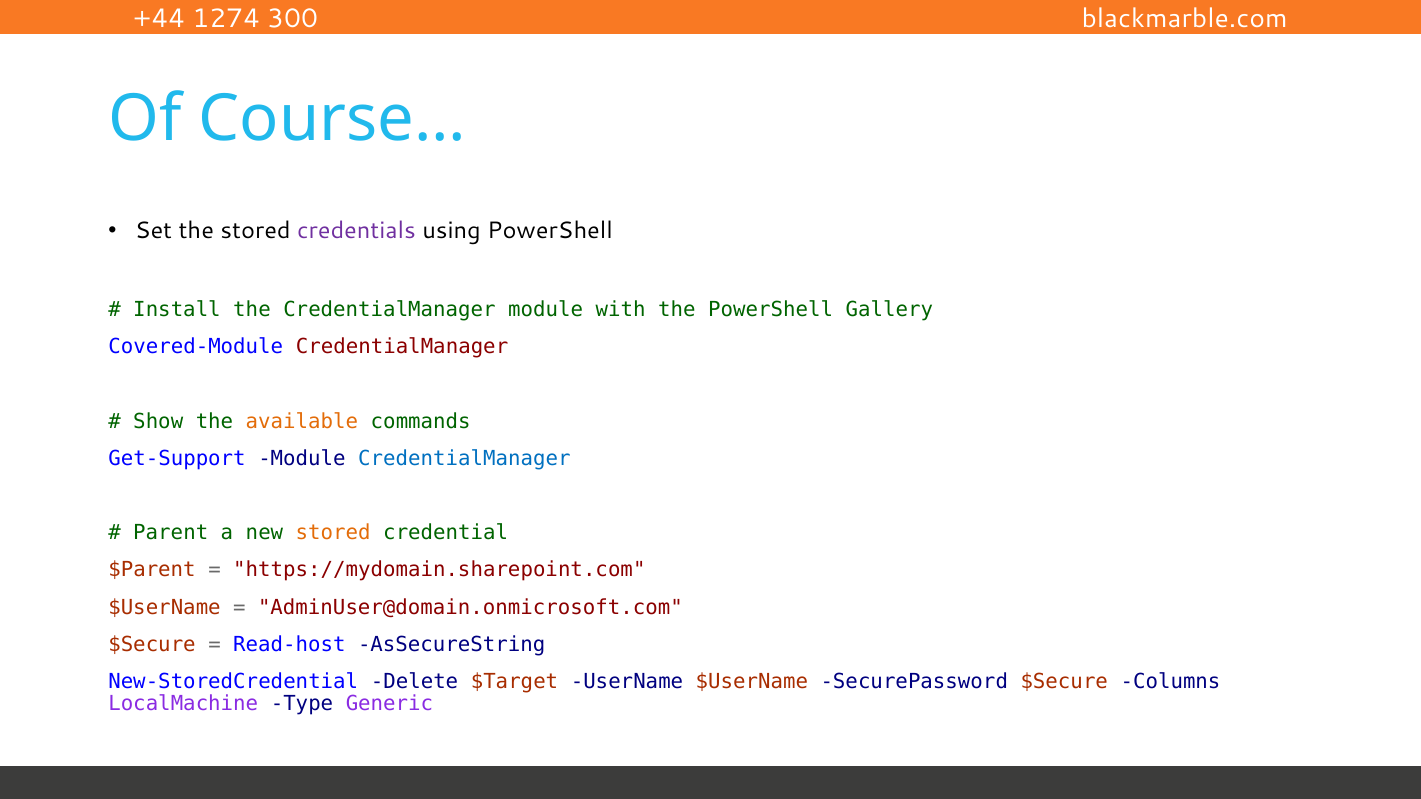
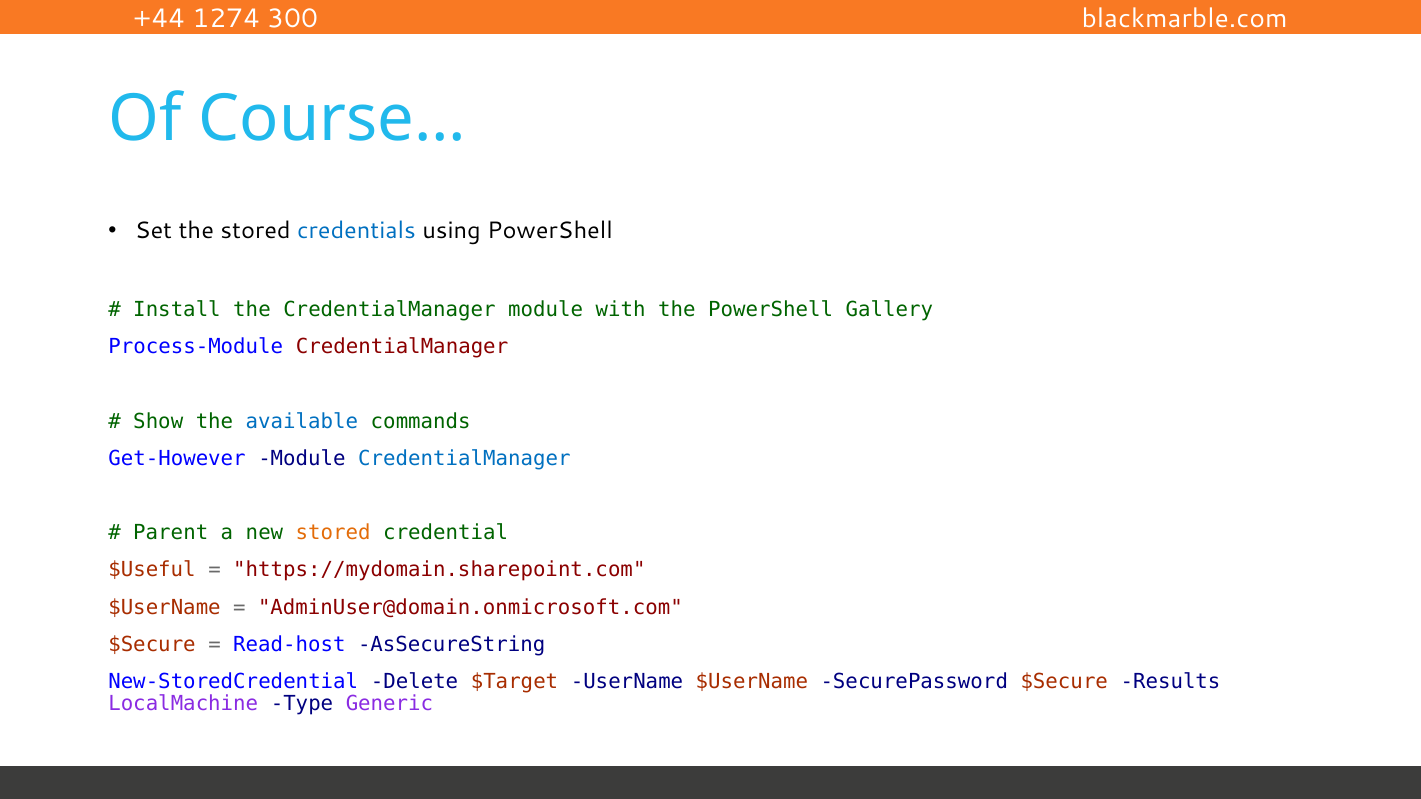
credentials colour: purple -> blue
Covered-Module: Covered-Module -> Process-Module
available colour: orange -> blue
Get-Support: Get-Support -> Get-However
$Parent: $Parent -> $Useful
Columns: Columns -> Results
